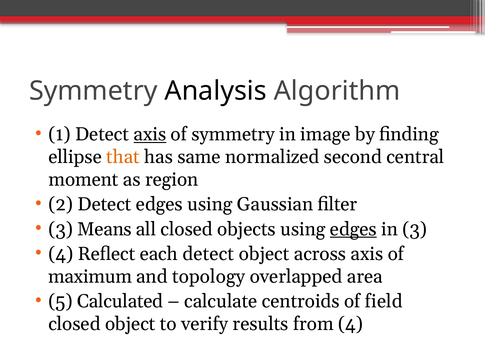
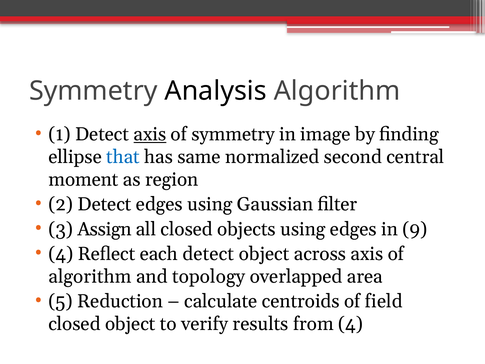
that colour: orange -> blue
Means: Means -> Assign
edges at (353, 229) underline: present -> none
in 3: 3 -> 9
maximum at (90, 276): maximum -> algorithm
Calculated: Calculated -> Reduction
